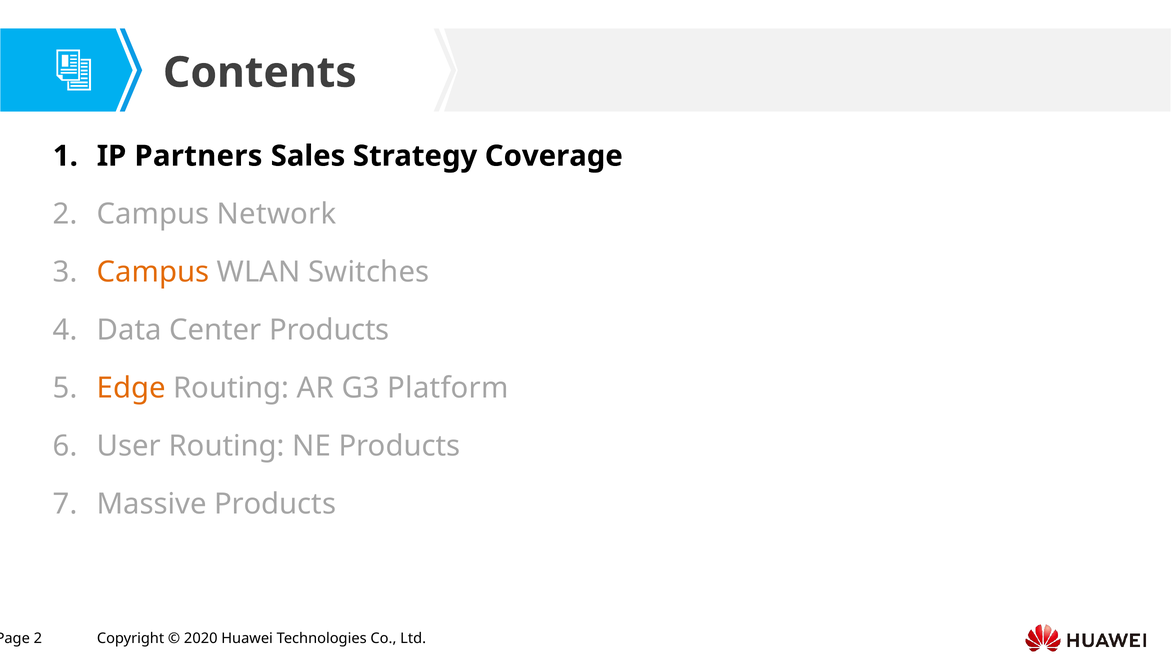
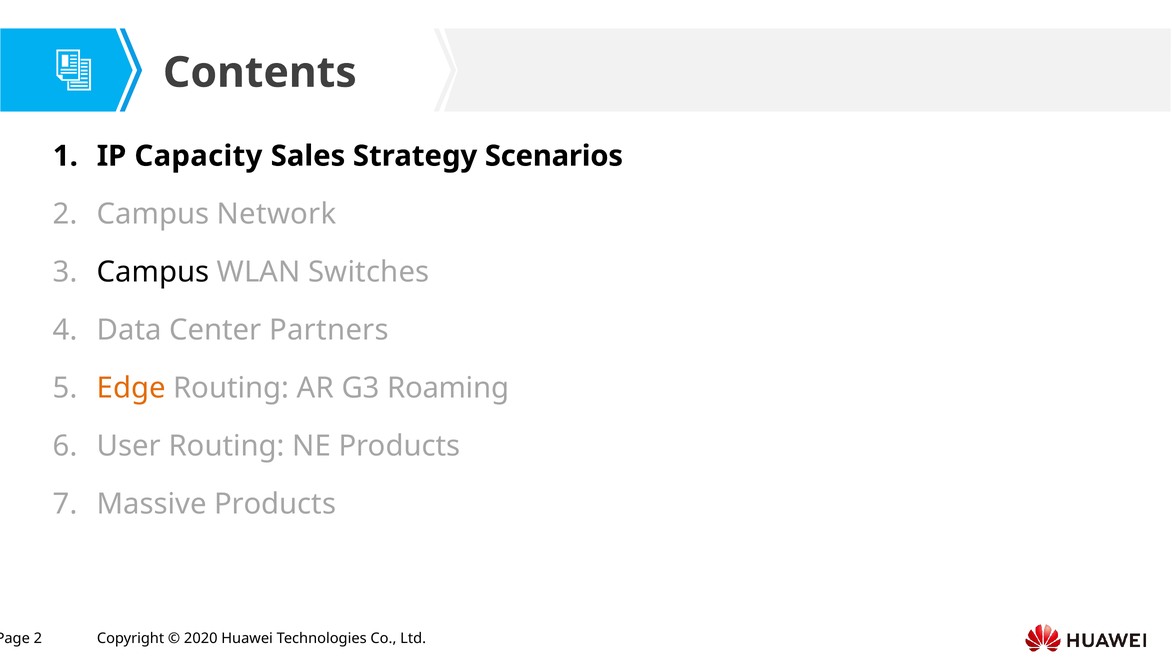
Partners: Partners -> Capacity
Coverage: Coverage -> Scenarios
Campus at (153, 272) colour: orange -> black
Center Products: Products -> Partners
Platform: Platform -> Roaming
